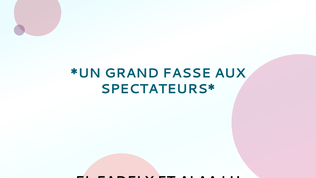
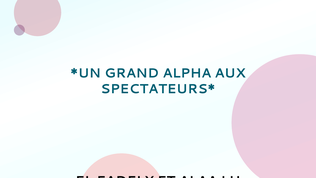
FASSE: FASSE -> ALPHA
